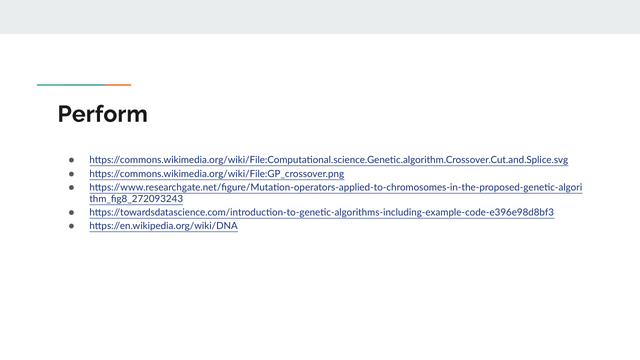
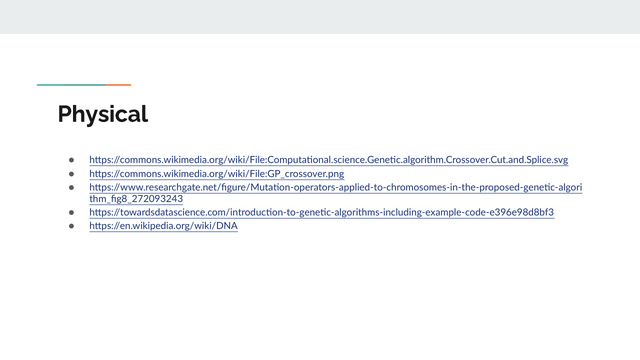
Perform: Perform -> Physical
